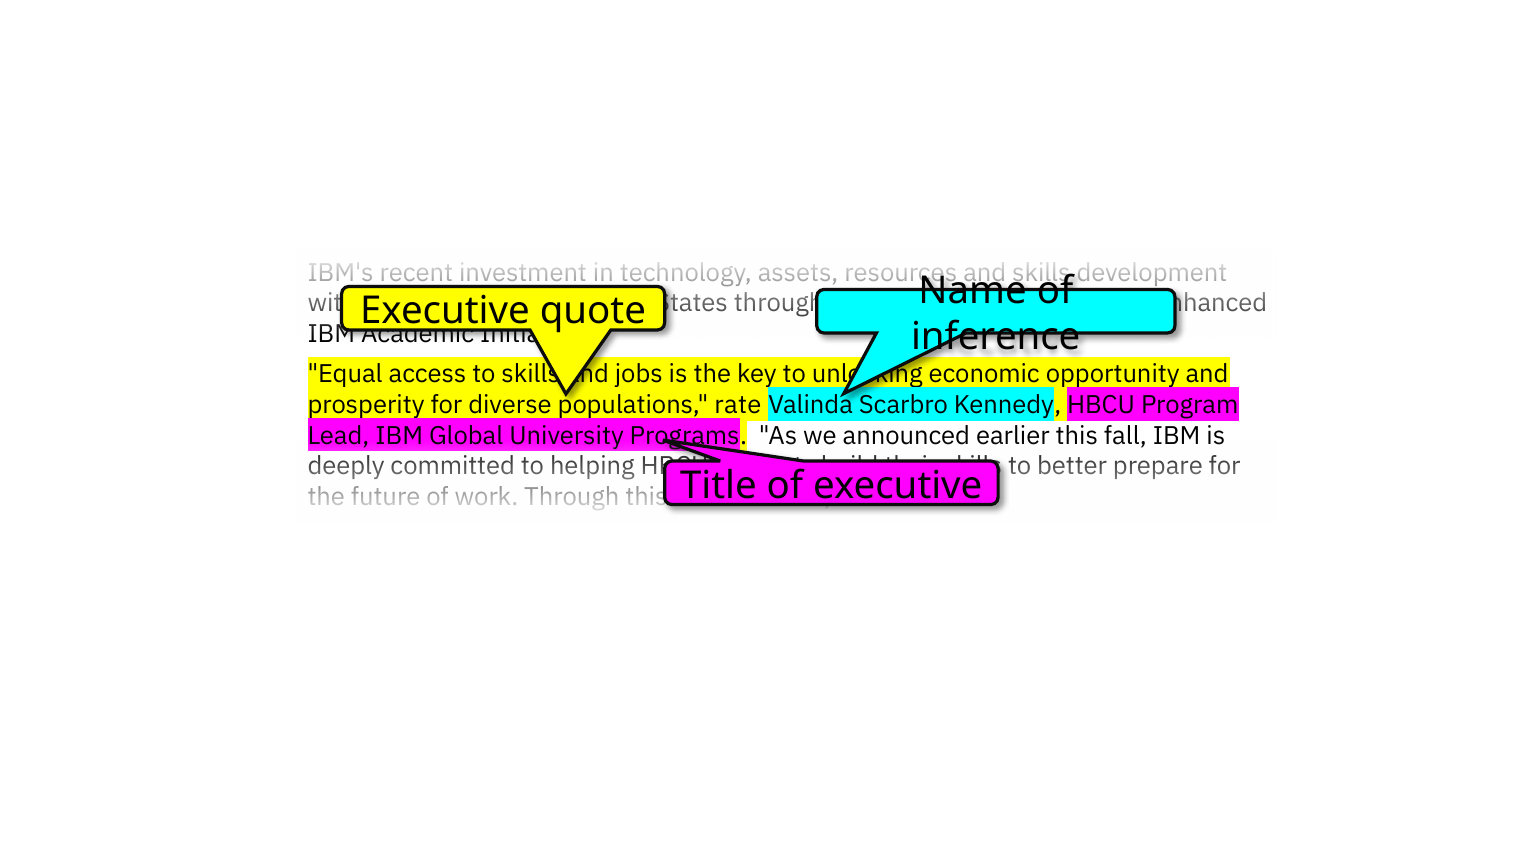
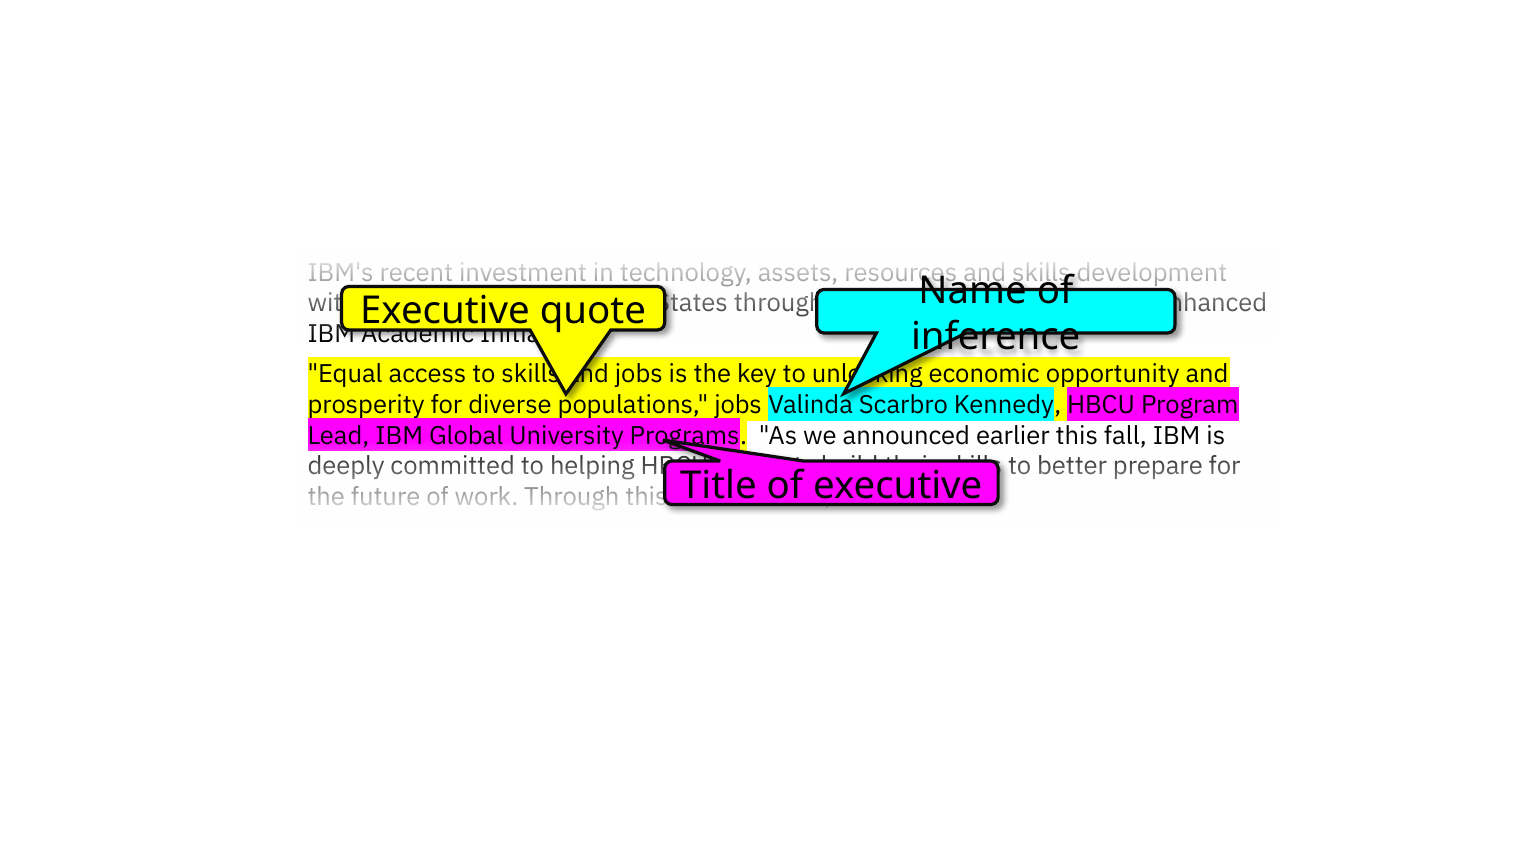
rate at (738, 405): rate -> jobs
